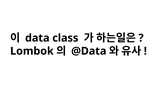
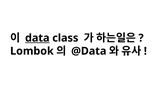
data underline: none -> present
